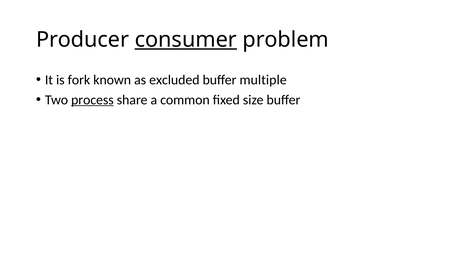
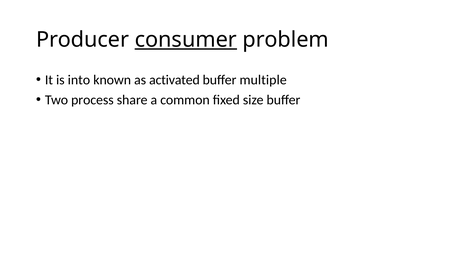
fork: fork -> into
excluded: excluded -> activated
process underline: present -> none
